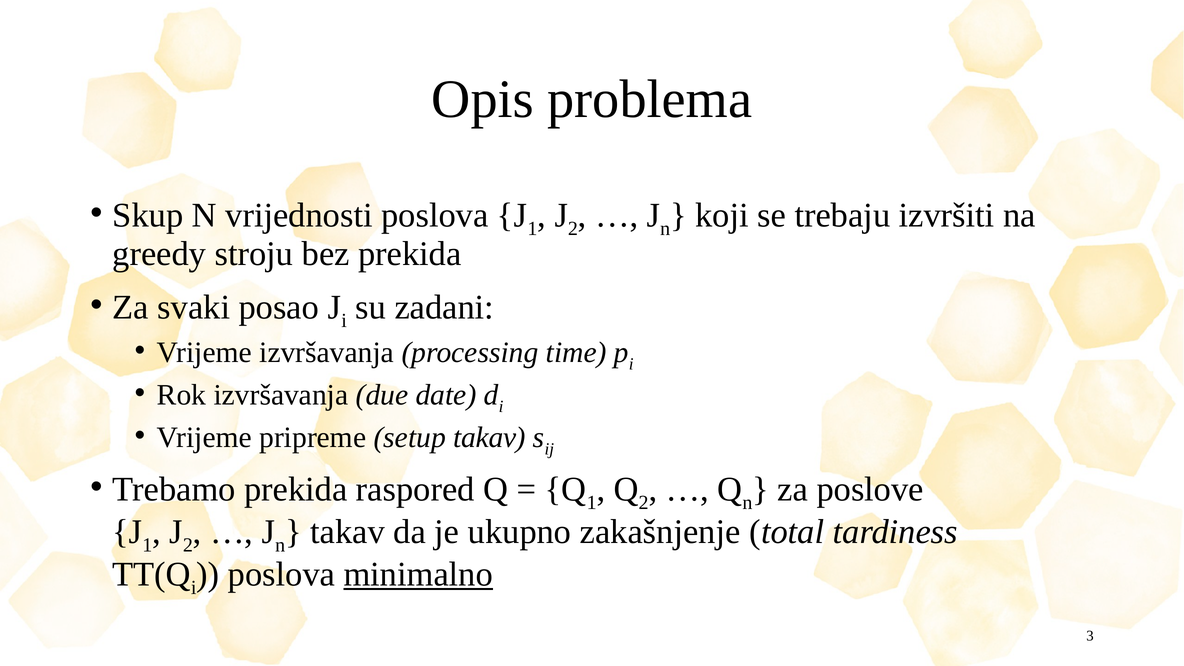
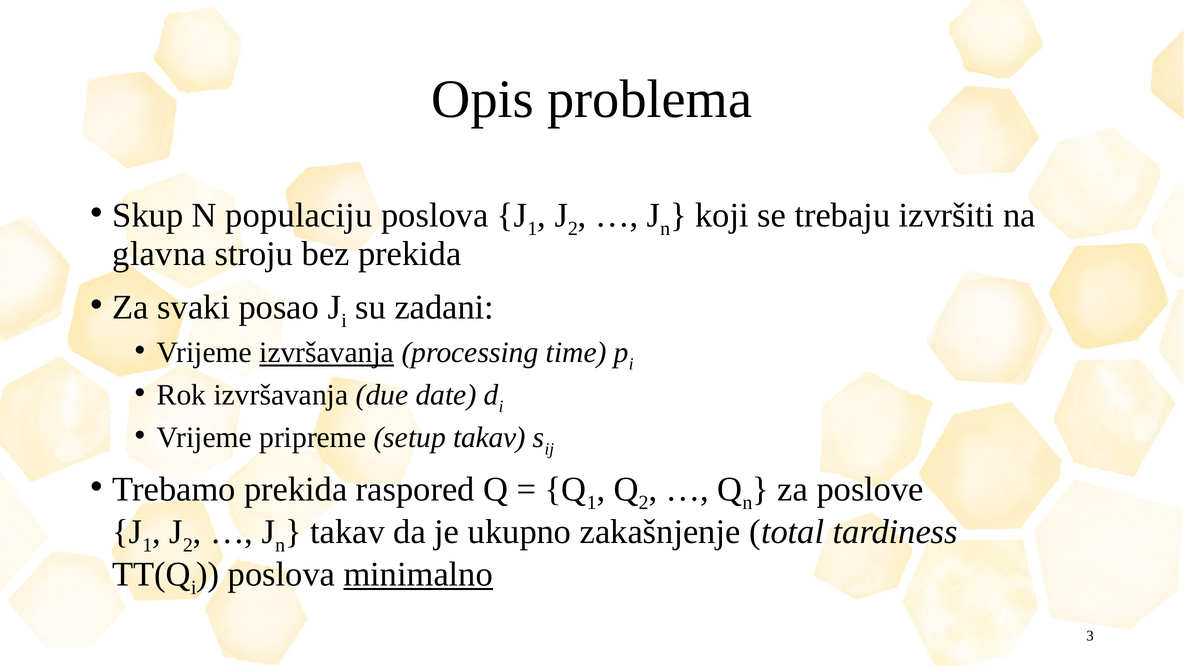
vrijednosti: vrijednosti -> populaciju
greedy: greedy -> glavna
izvršavanja at (327, 353) underline: none -> present
